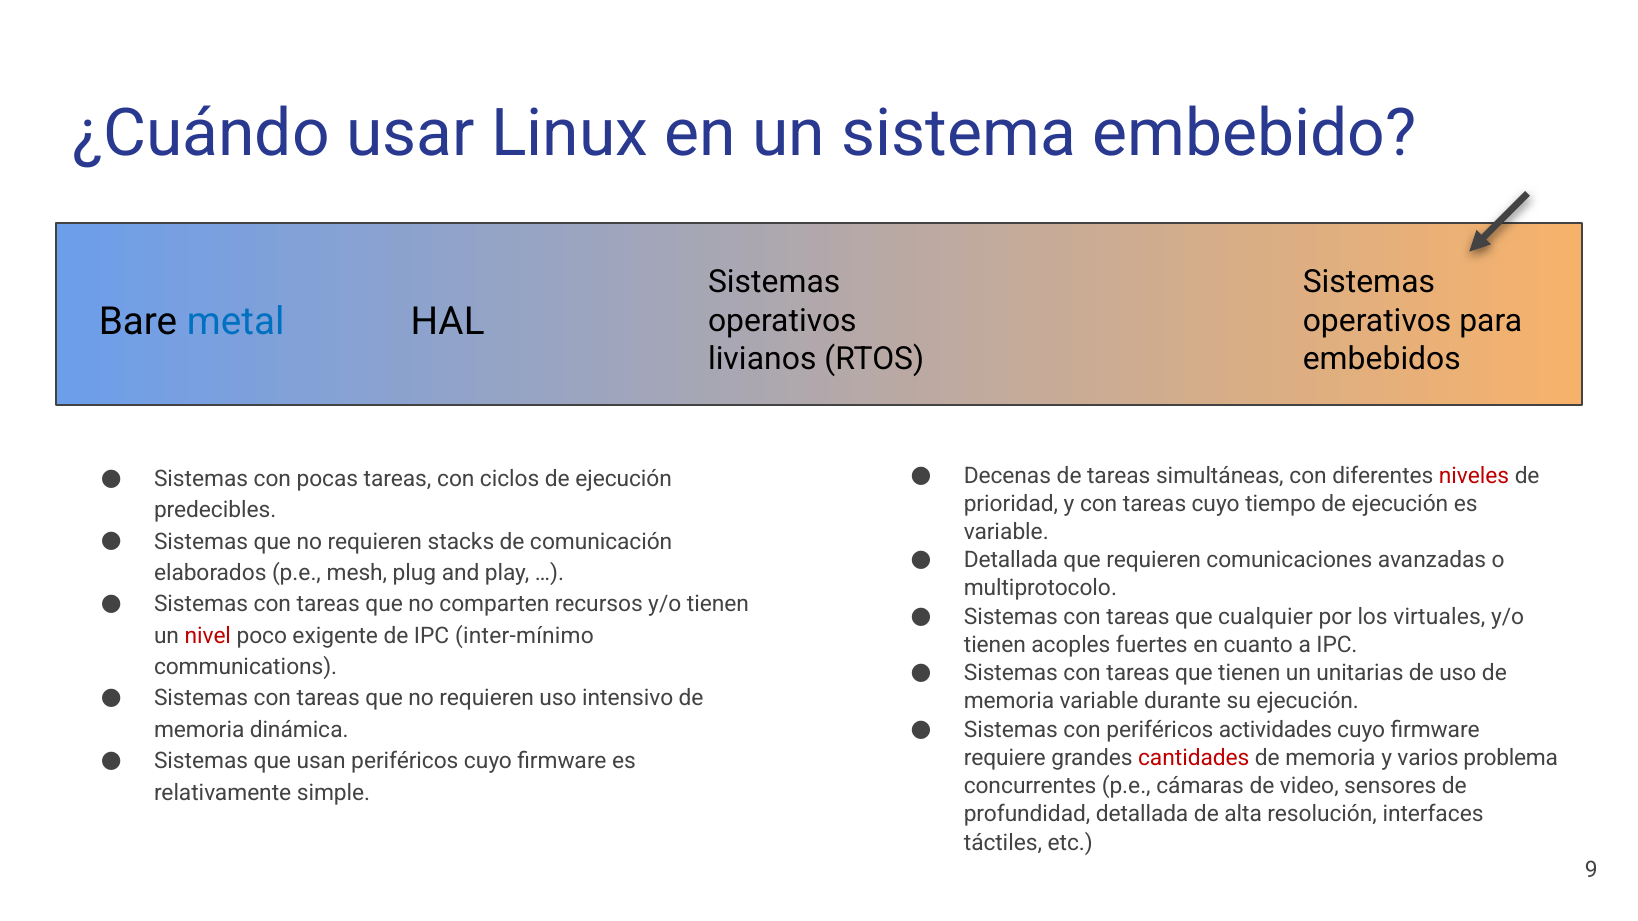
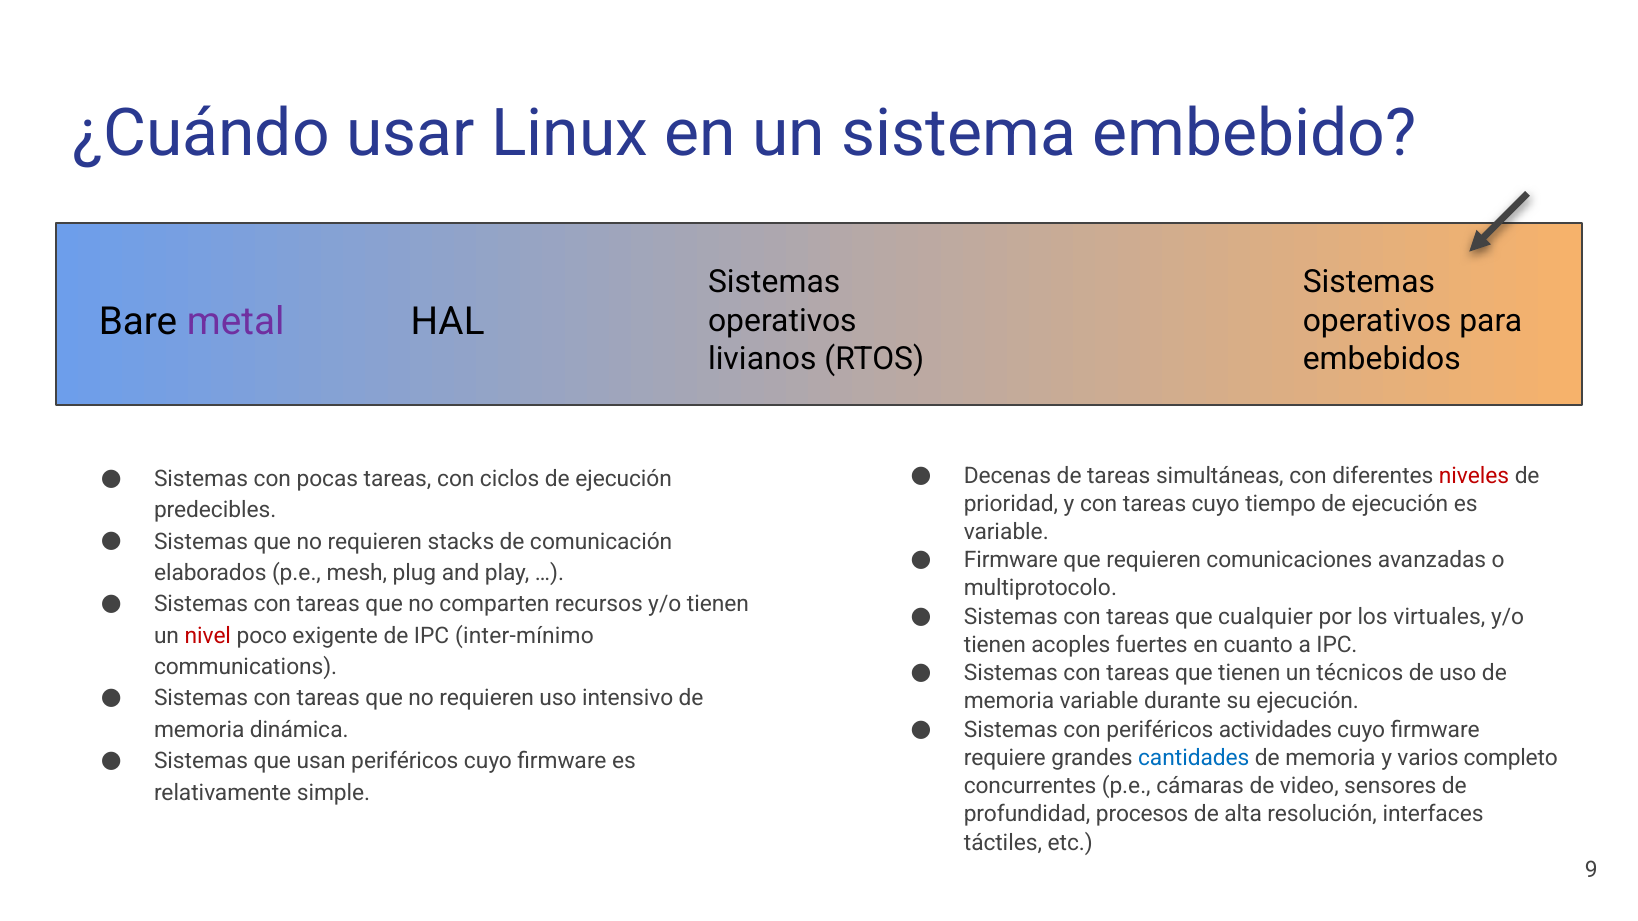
metal colour: blue -> purple
Detallada at (1011, 561): Detallada -> Firmware
unitarias: unitarias -> técnicos
cantidades colour: red -> blue
problema: problema -> completo
profundidad detallada: detallada -> procesos
